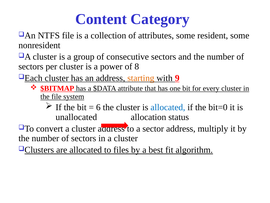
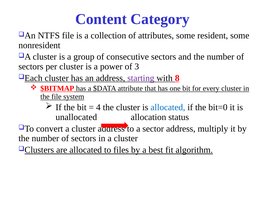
8: 8 -> 3
starting colour: orange -> purple
9: 9 -> 8
6: 6 -> 4
